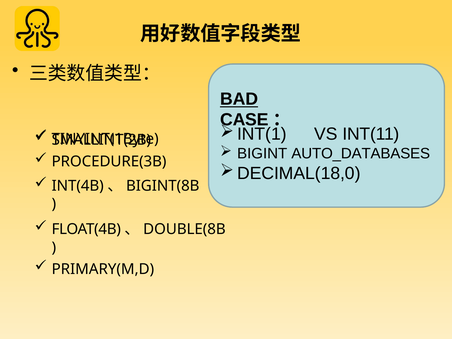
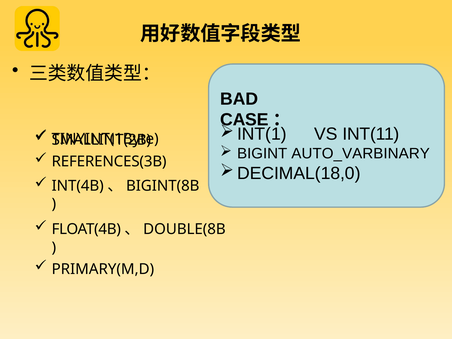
BAD underline: present -> none
AUTO_DATABASES: AUTO_DATABASES -> AUTO_VARBINARY
PROCEDURE(3B: PROCEDURE(3B -> REFERENCES(3B
